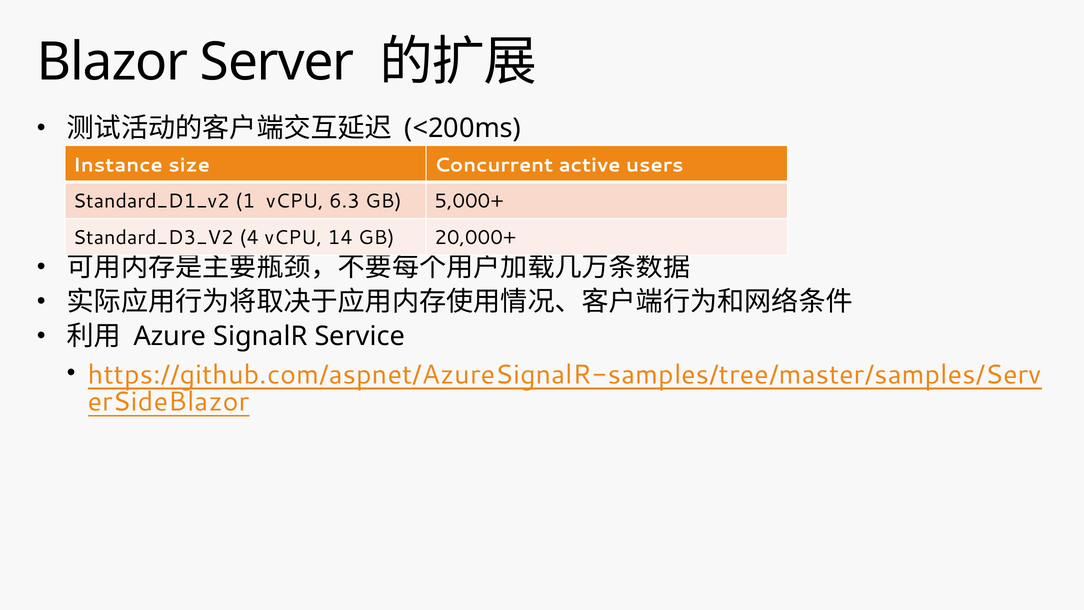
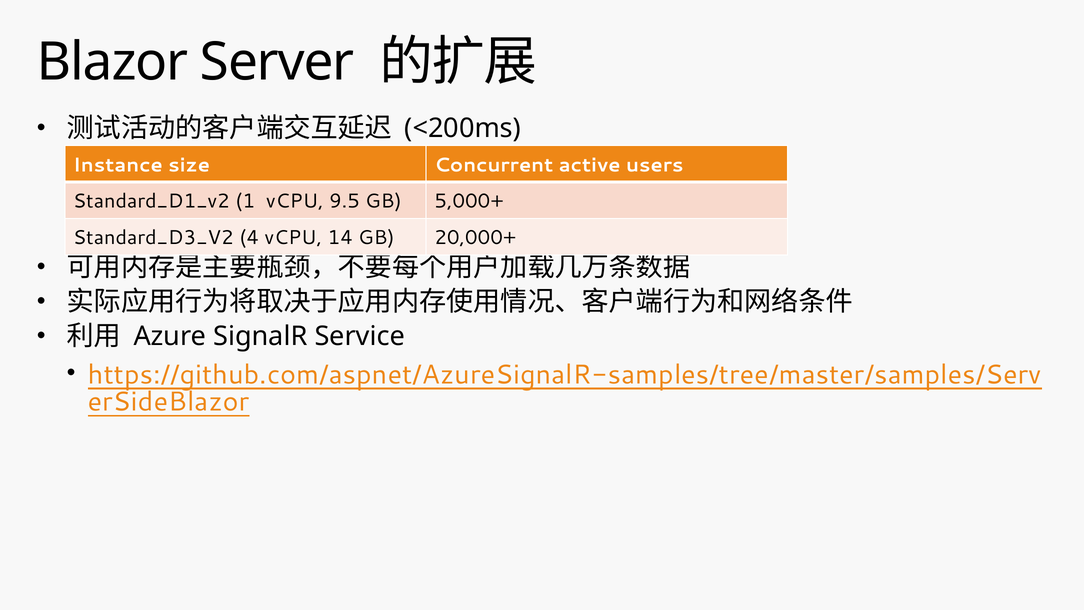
6.3: 6.3 -> 9.5
